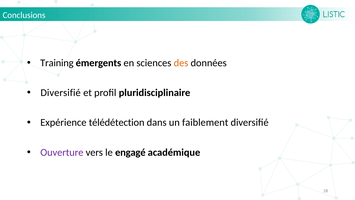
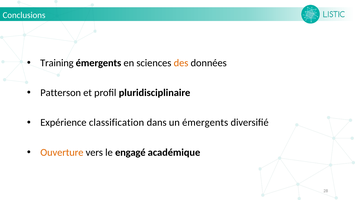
Diversifié at (61, 93): Diversifié -> Patterson
télédétection: télédétection -> classification
un faiblement: faiblement -> émergents
Ouverture colour: purple -> orange
